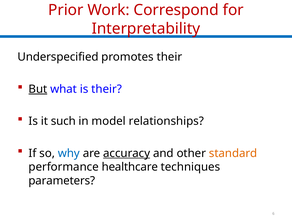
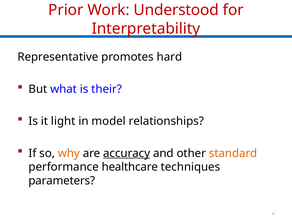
Correspond: Correspond -> Understood
Underspecified: Underspecified -> Representative
promotes their: their -> hard
But underline: present -> none
such: such -> light
why colour: blue -> orange
